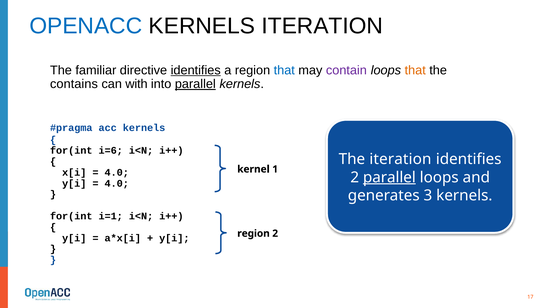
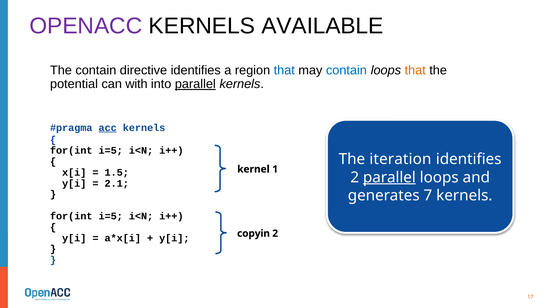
OPENACC colour: blue -> purple
KERNELS ITERATION: ITERATION -> AVAILABLE
The familiar: familiar -> contain
identifies at (196, 70) underline: present -> none
contain at (346, 70) colour: purple -> blue
contains: contains -> potential
acc underline: none -> present
i=6 at (111, 151): i=6 -> i=5
4.0 at (117, 173): 4.0 -> 1.5
4.0 at (117, 184): 4.0 -> 2.1
3: 3 -> 7
i=1 at (111, 216): i=1 -> i=5
region at (253, 234): region -> copyin
